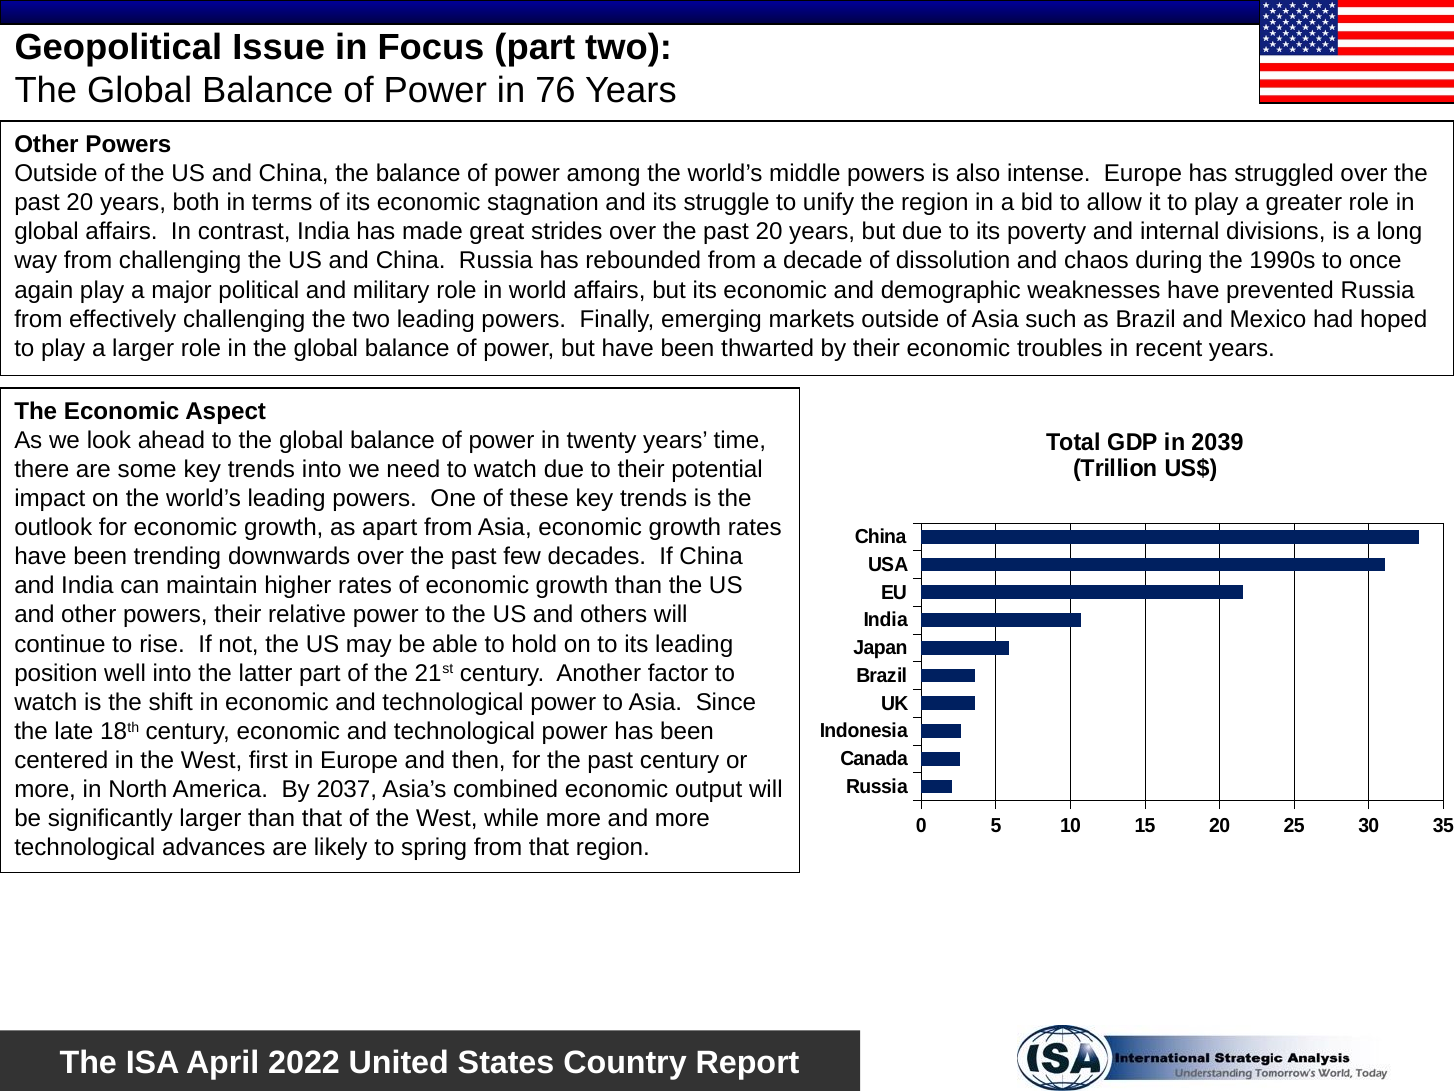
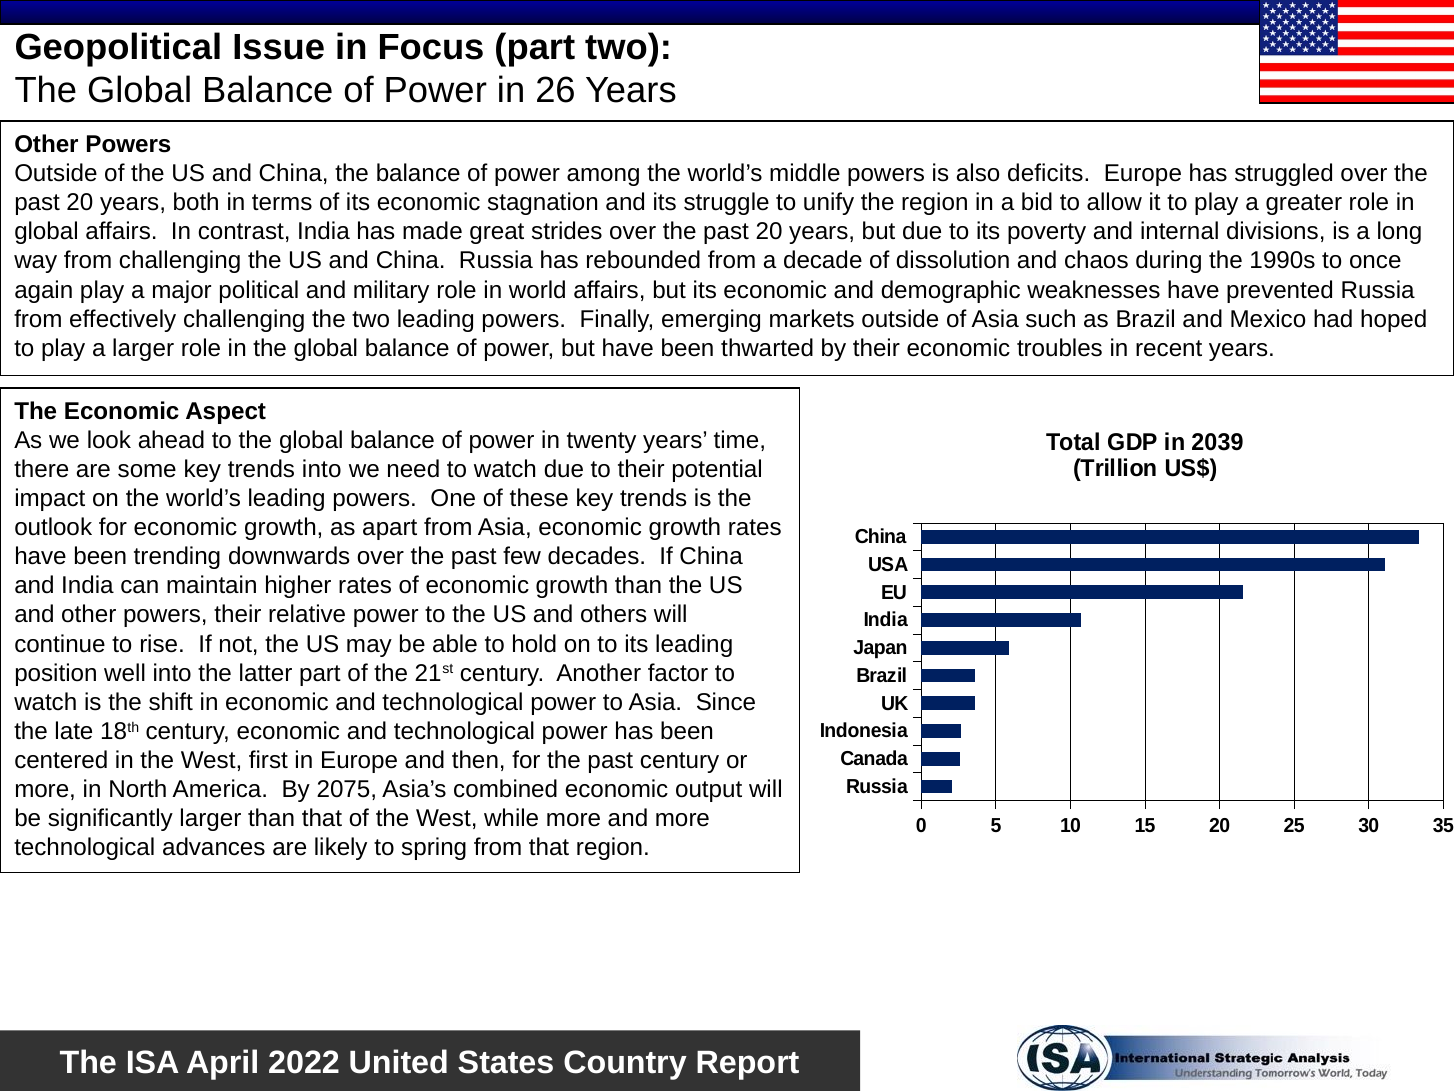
76: 76 -> 26
intense: intense -> deficits
2037: 2037 -> 2075
